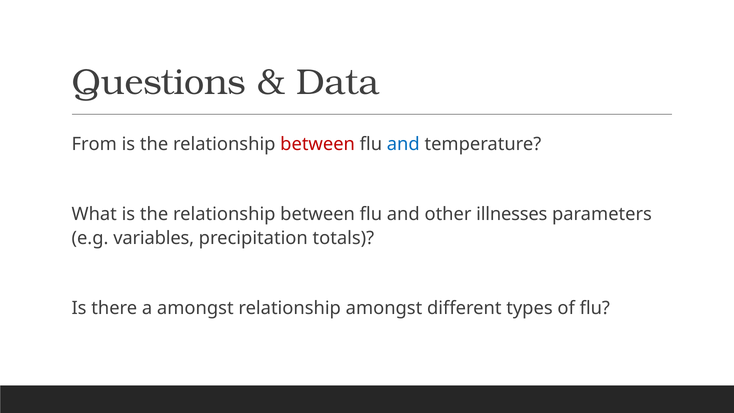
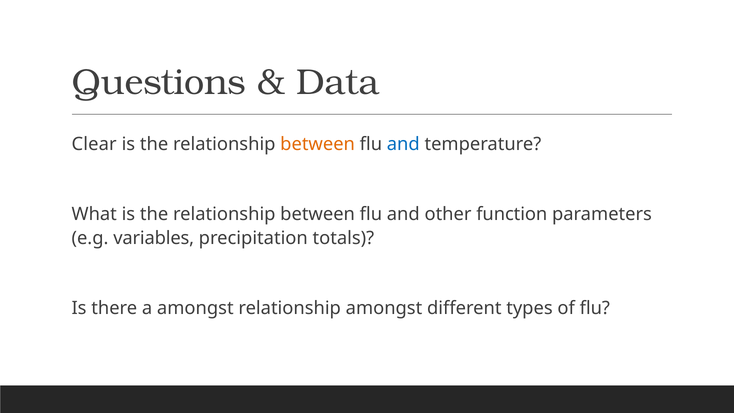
From: From -> Clear
between at (318, 144) colour: red -> orange
illnesses: illnesses -> function
